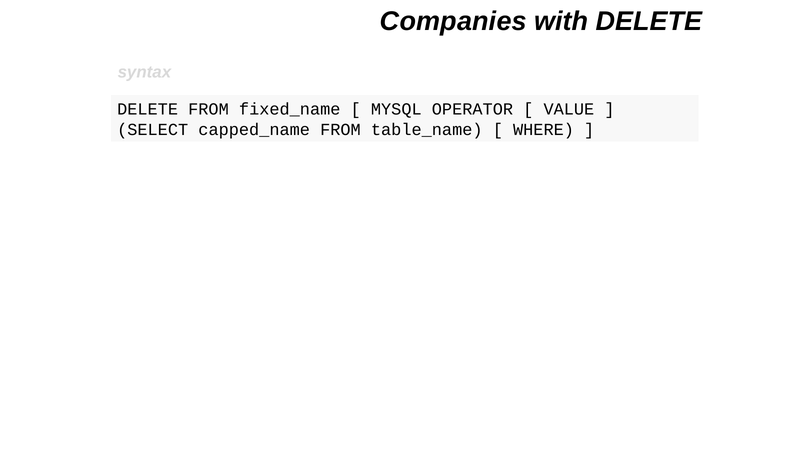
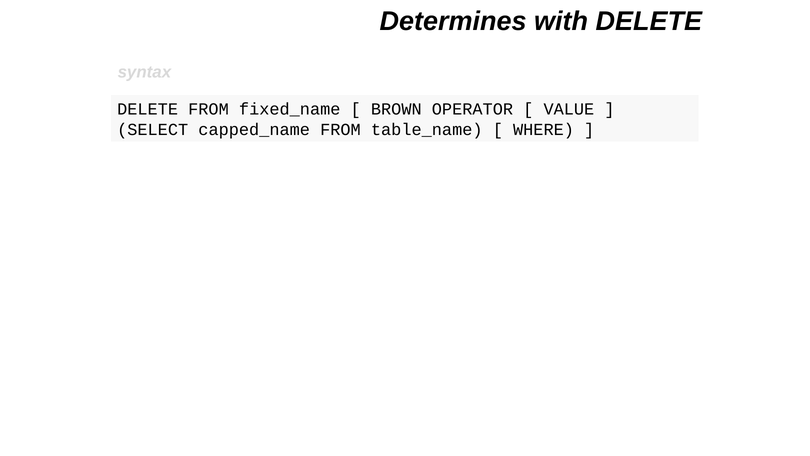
Companies: Companies -> Determines
MYSQL: MYSQL -> BROWN
